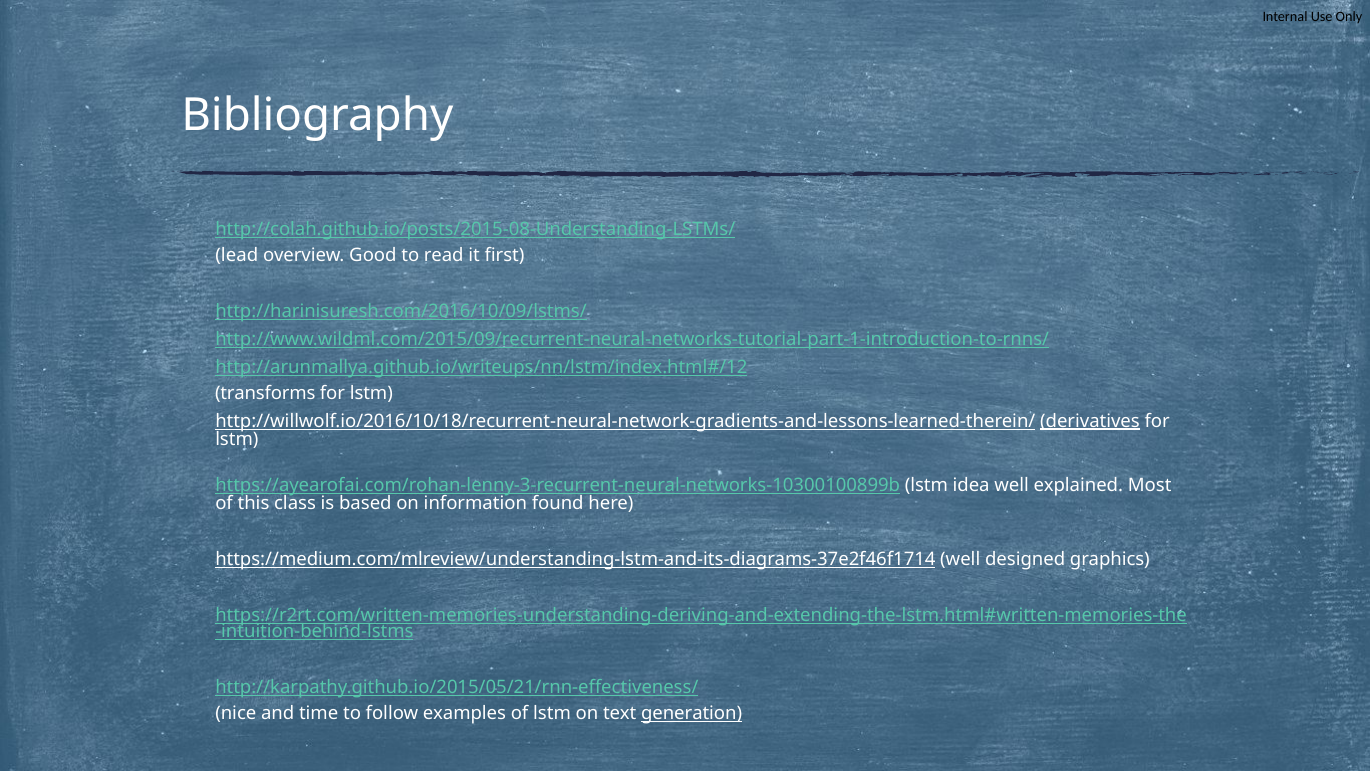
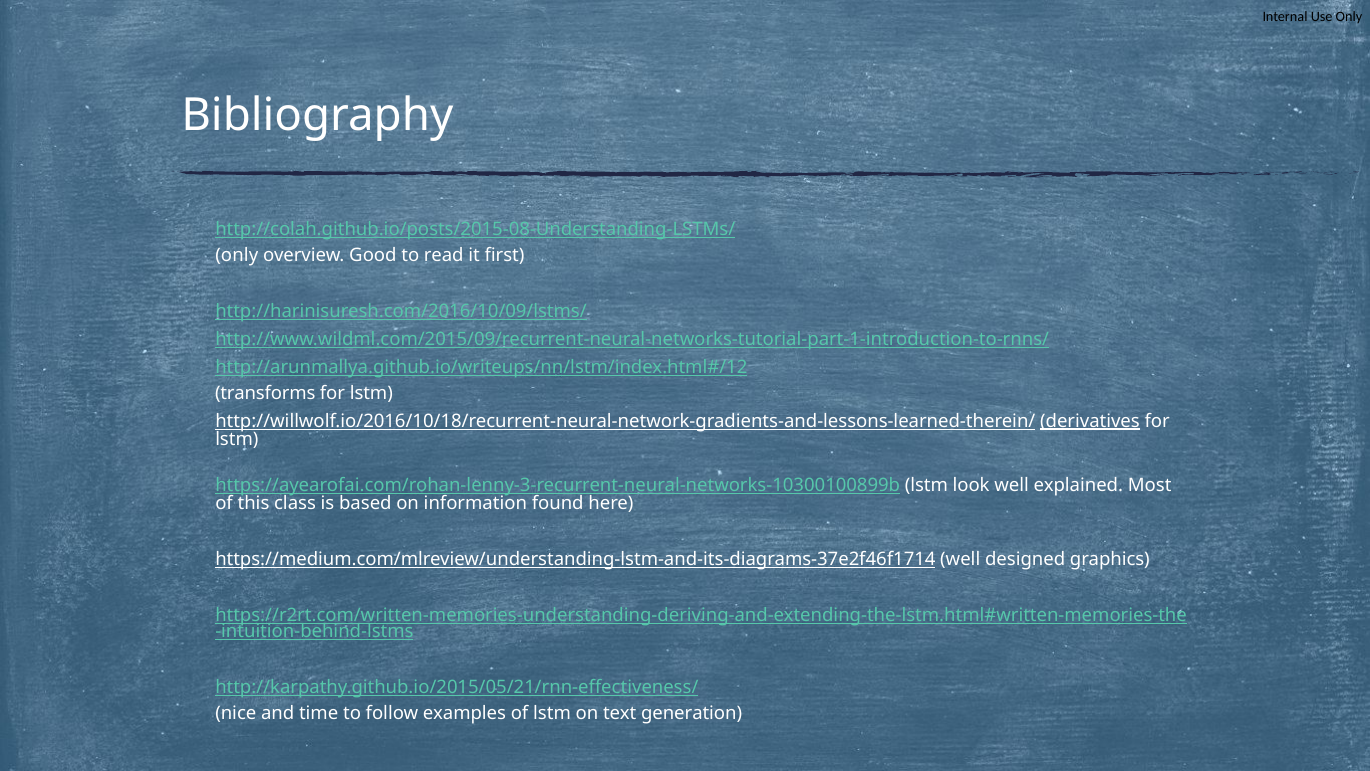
lead at (237, 256): lead -> only
idea: idea -> look
generation underline: present -> none
